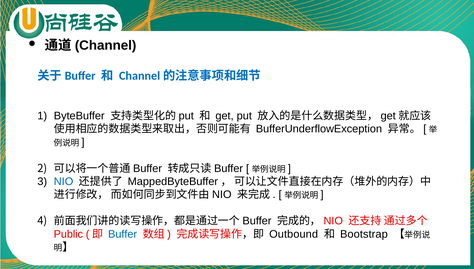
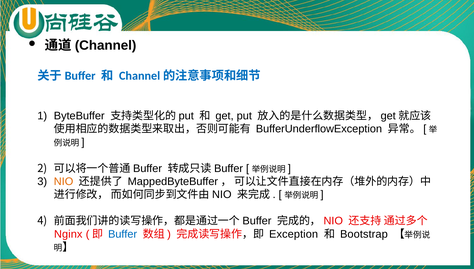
NIO colour: blue -> orange
Public: Public -> Nginx
Outbound: Outbound -> Exception
